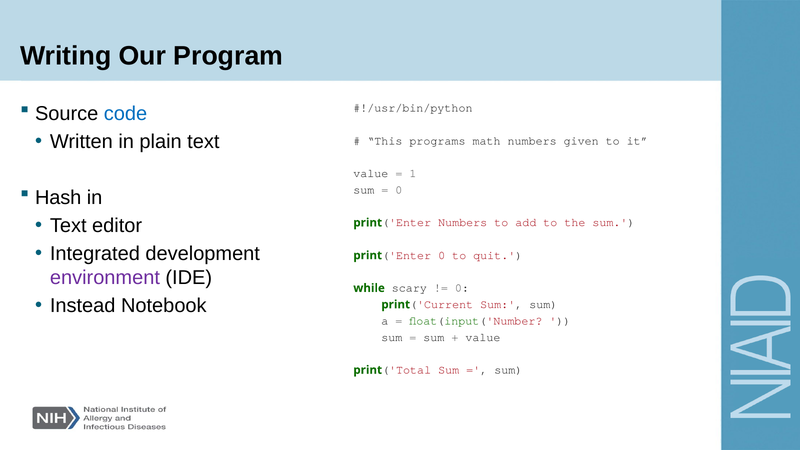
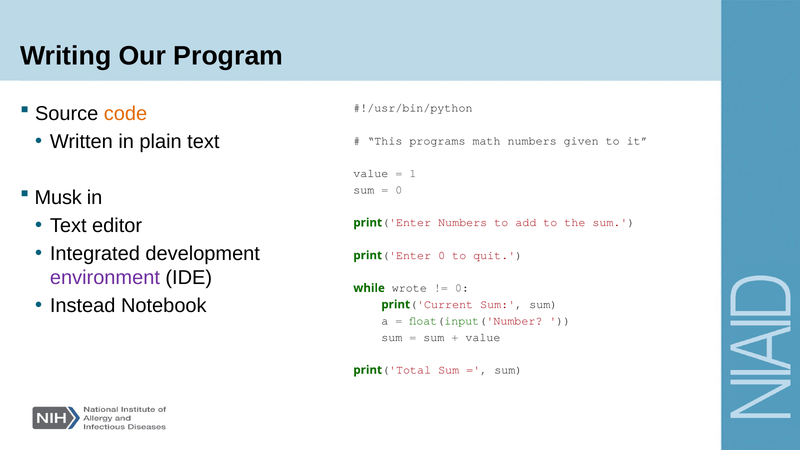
code colour: blue -> orange
Hash: Hash -> Musk
scary: scary -> wrote
